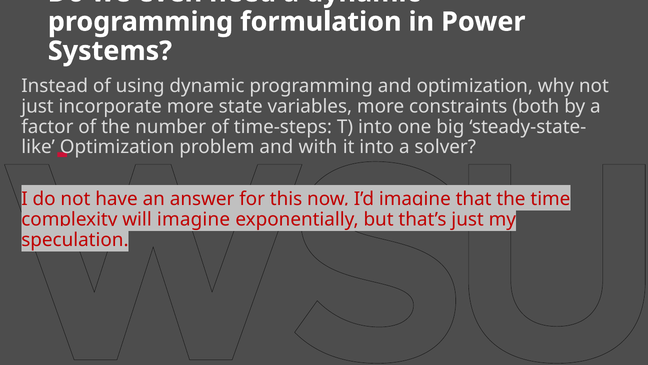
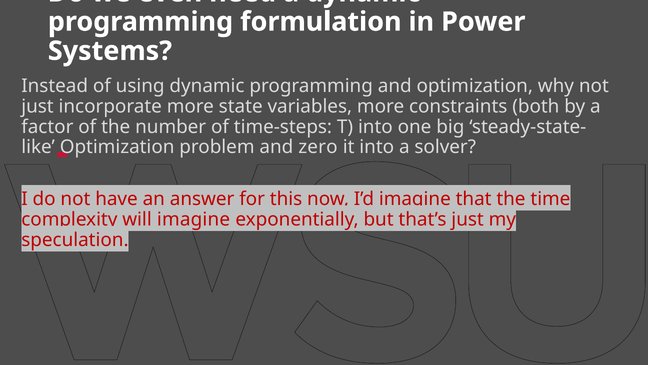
with: with -> zero
